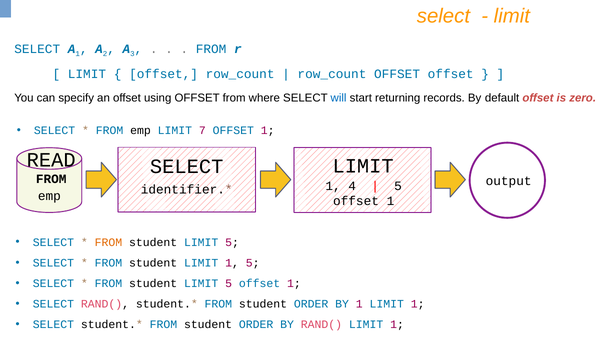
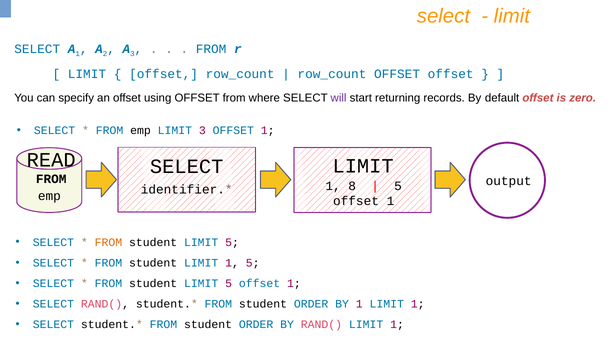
will colour: blue -> purple
LIMIT 7: 7 -> 3
4: 4 -> 8
